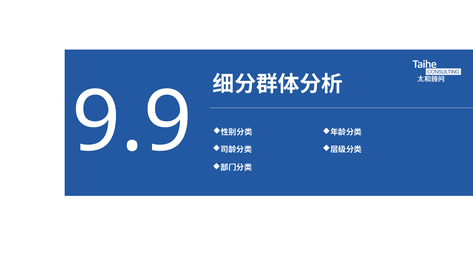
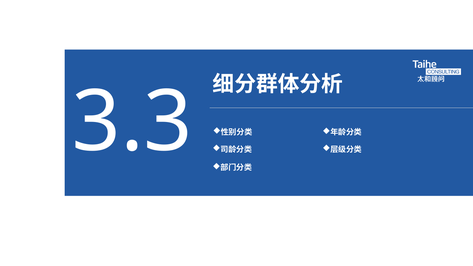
9.9: 9.9 -> 3.3
